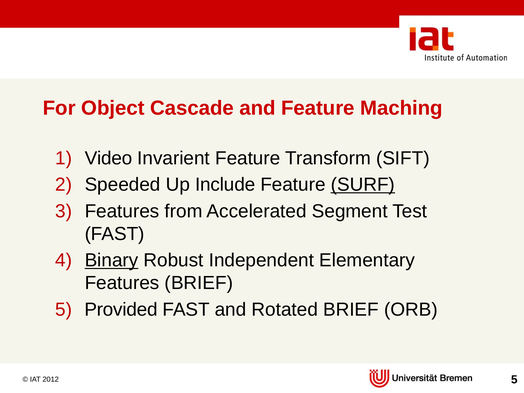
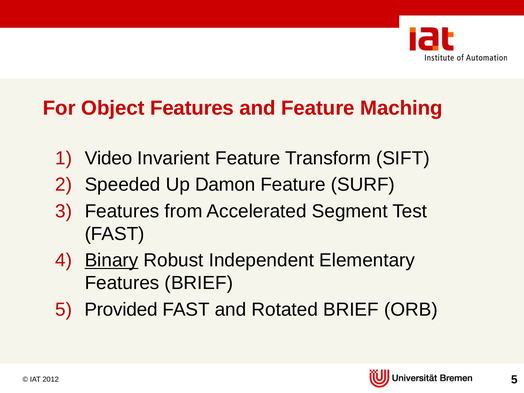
Object Cascade: Cascade -> Features
Include: Include -> Damon
SURF underline: present -> none
